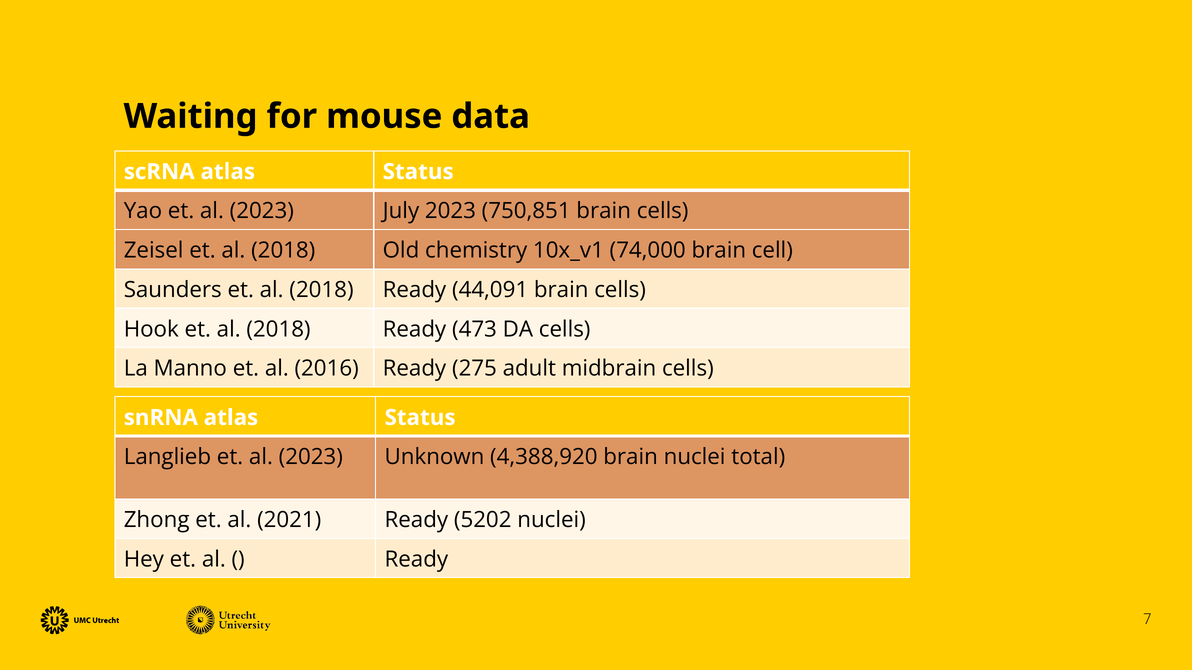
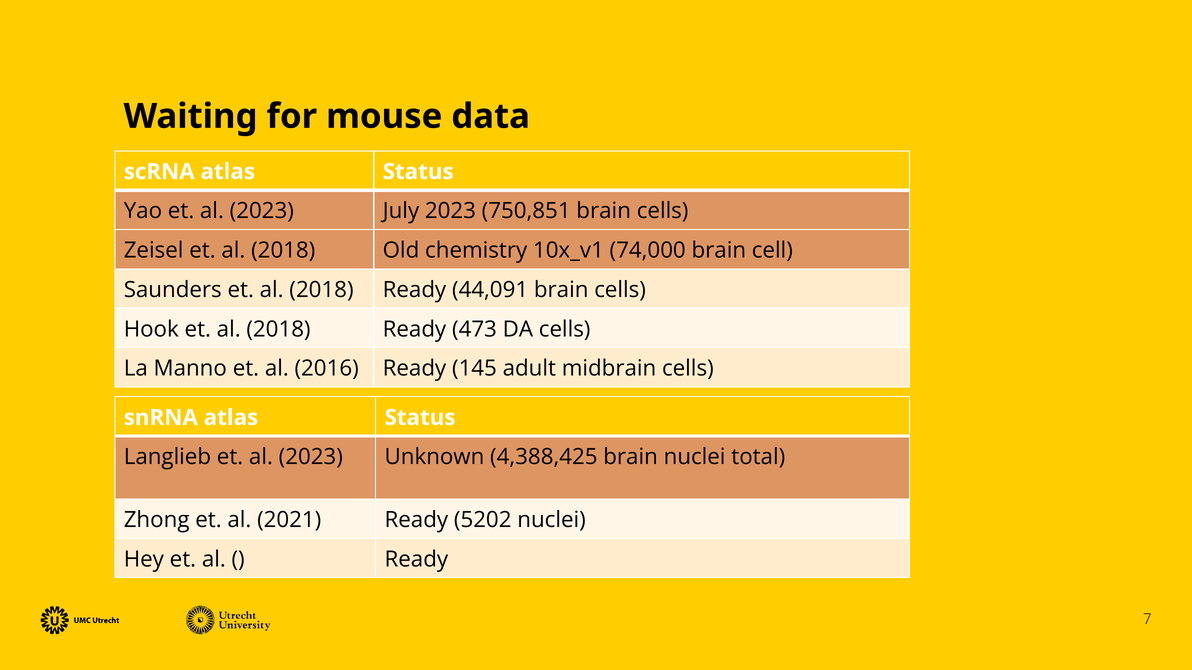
275: 275 -> 145
4,388,920: 4,388,920 -> 4,388,425
